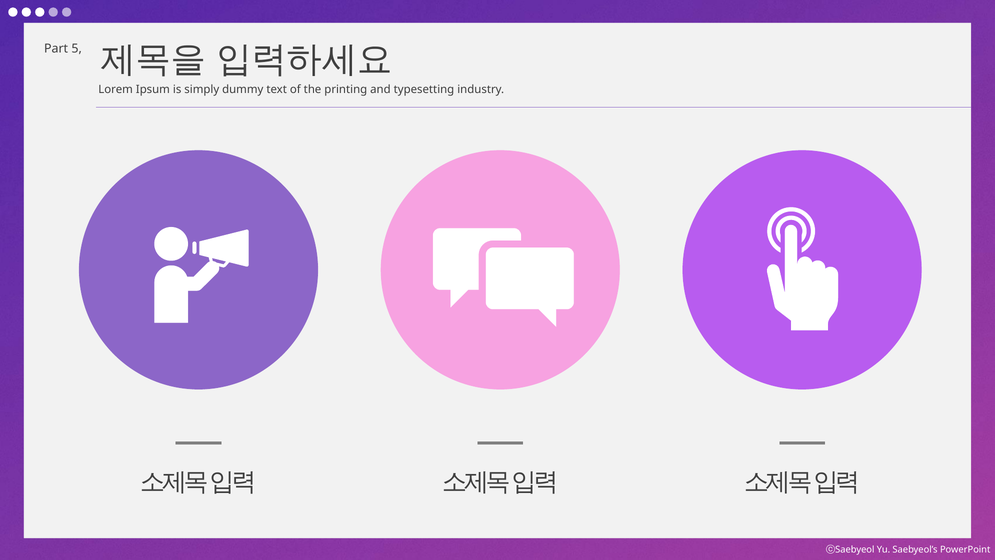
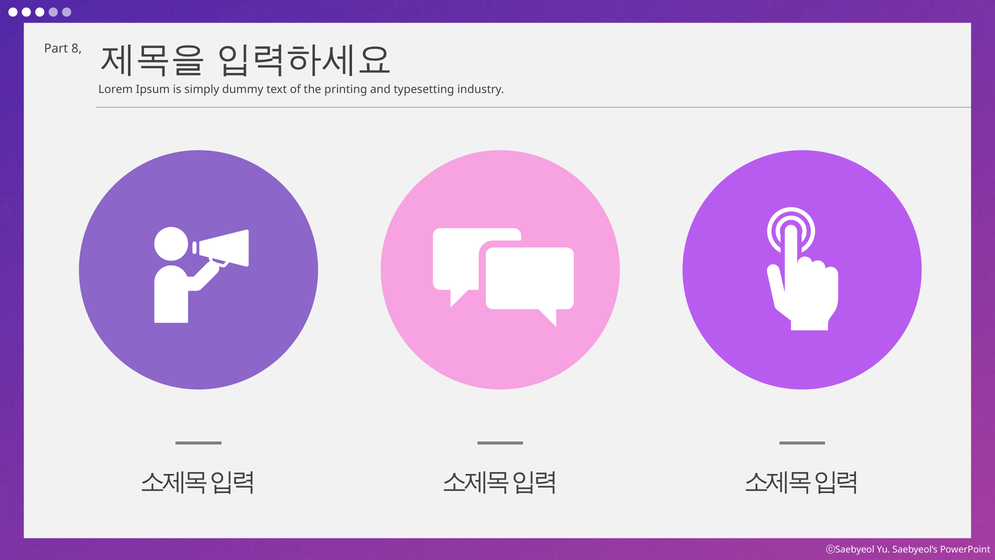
5: 5 -> 8
